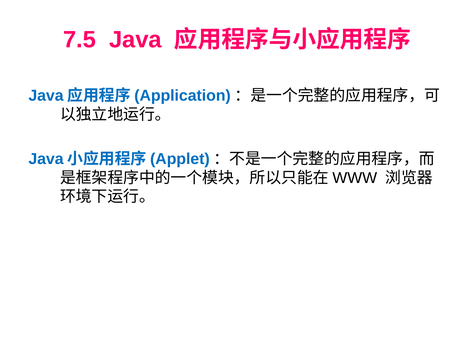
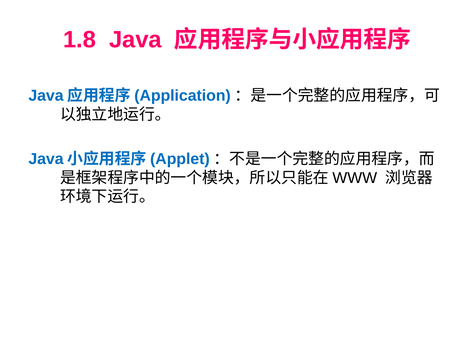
7.5: 7.5 -> 1.8
